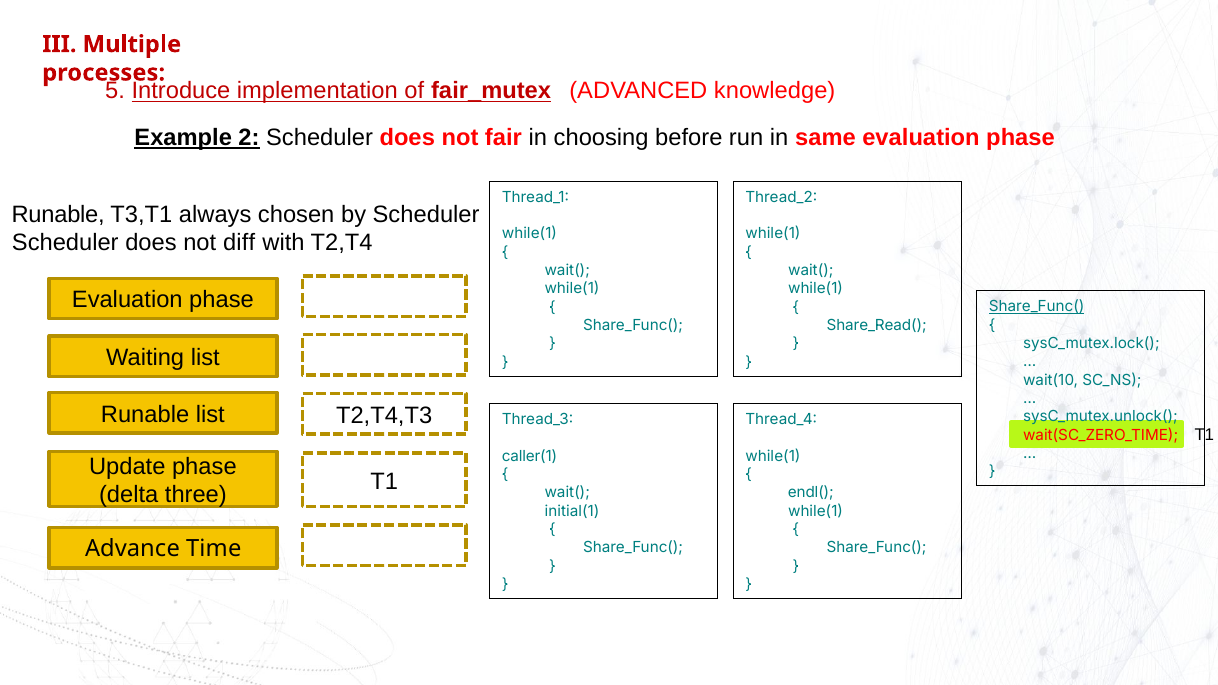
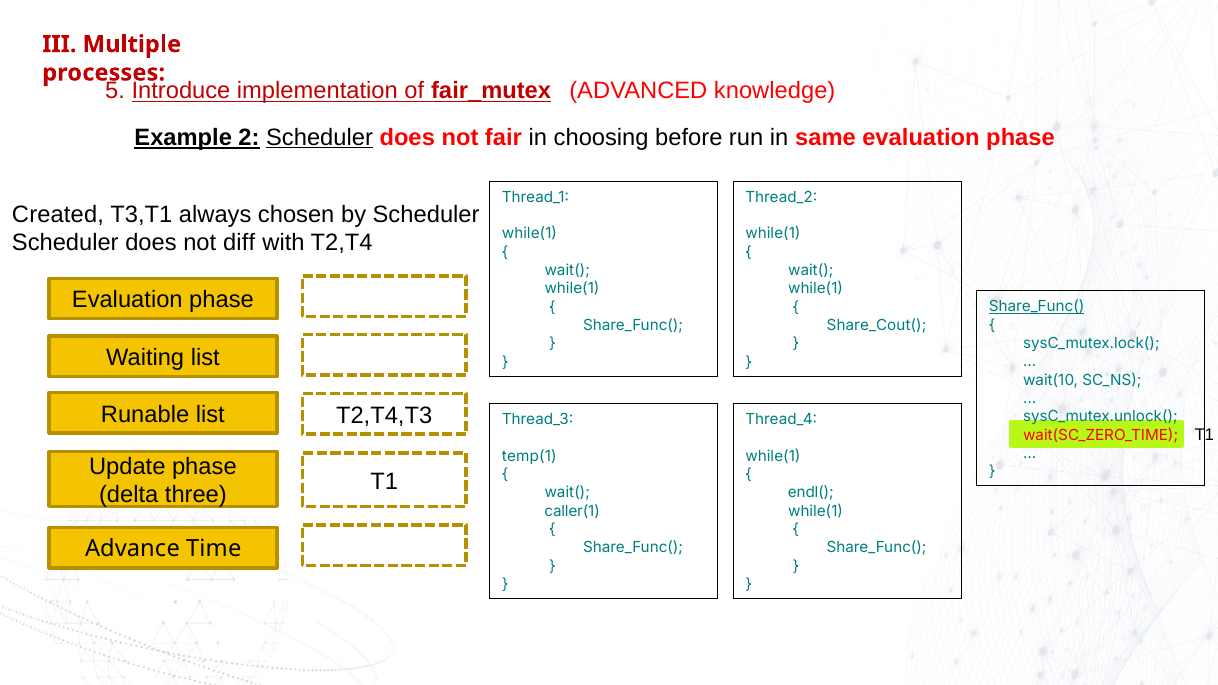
Scheduler at (320, 138) underline: none -> present
Runable at (58, 215): Runable -> Created
Share_Read(: Share_Read( -> Share_Cout(
caller(1: caller(1 -> temp(1
initial(1: initial(1 -> caller(1
